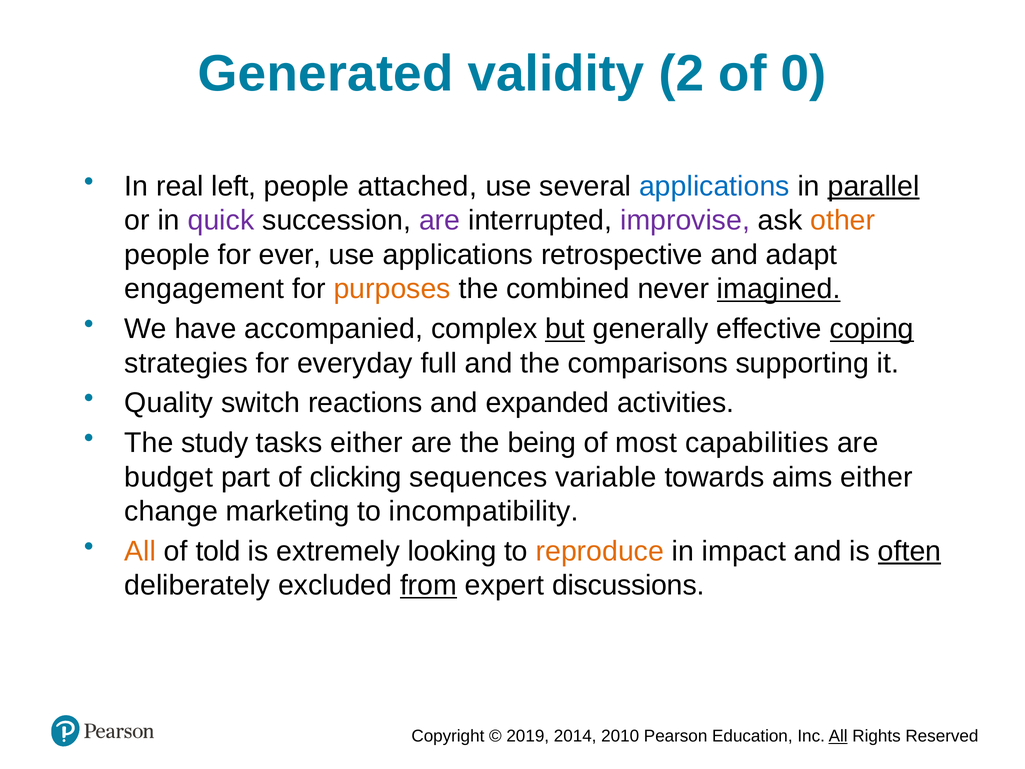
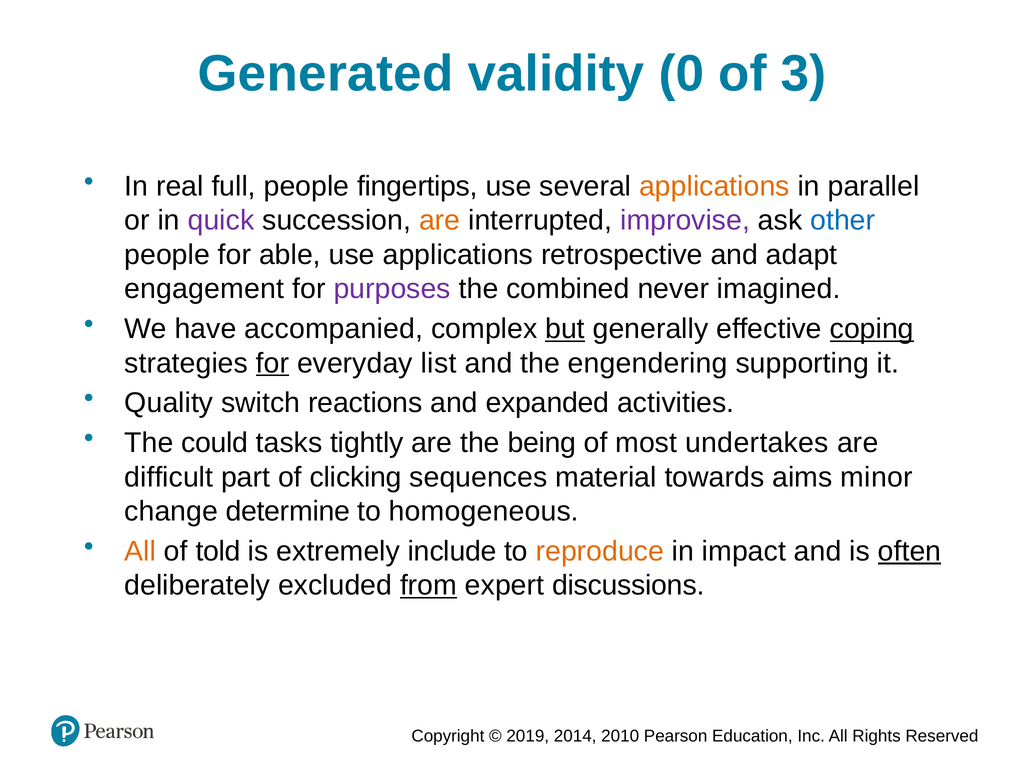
2: 2 -> 0
0: 0 -> 3
left: left -> full
attached: attached -> fingertips
applications at (714, 186) colour: blue -> orange
parallel underline: present -> none
are at (440, 220) colour: purple -> orange
other colour: orange -> blue
ever: ever -> able
purposes colour: orange -> purple
imagined underline: present -> none
for at (272, 363) underline: none -> present
full: full -> list
comparisons: comparisons -> engendering
study: study -> could
tasks either: either -> tightly
capabilities: capabilities -> undertakes
budget: budget -> difficult
variable: variable -> material
aims either: either -> minor
marketing: marketing -> determine
incompatibility: incompatibility -> homogeneous
looking: looking -> include
All at (838, 736) underline: present -> none
